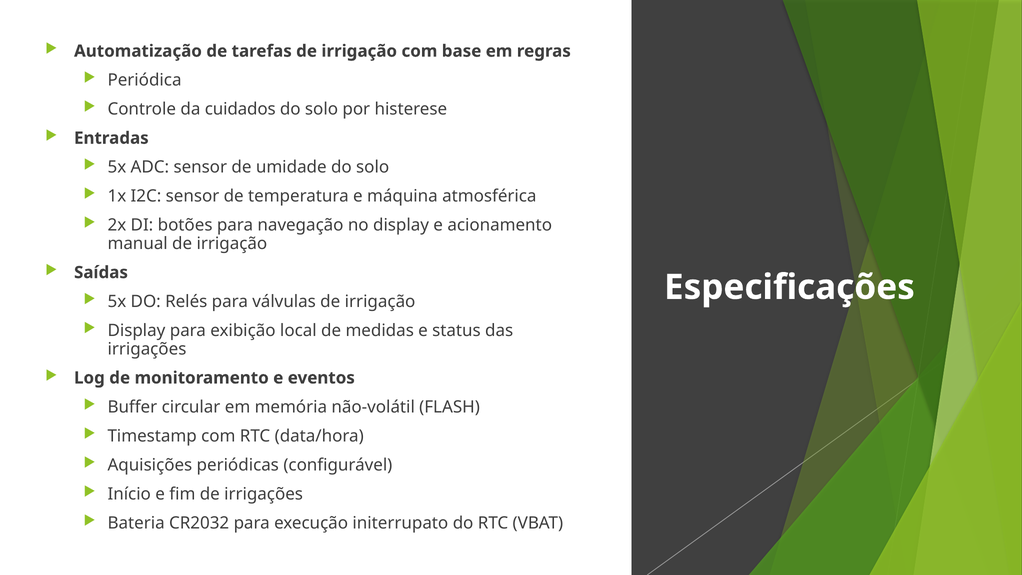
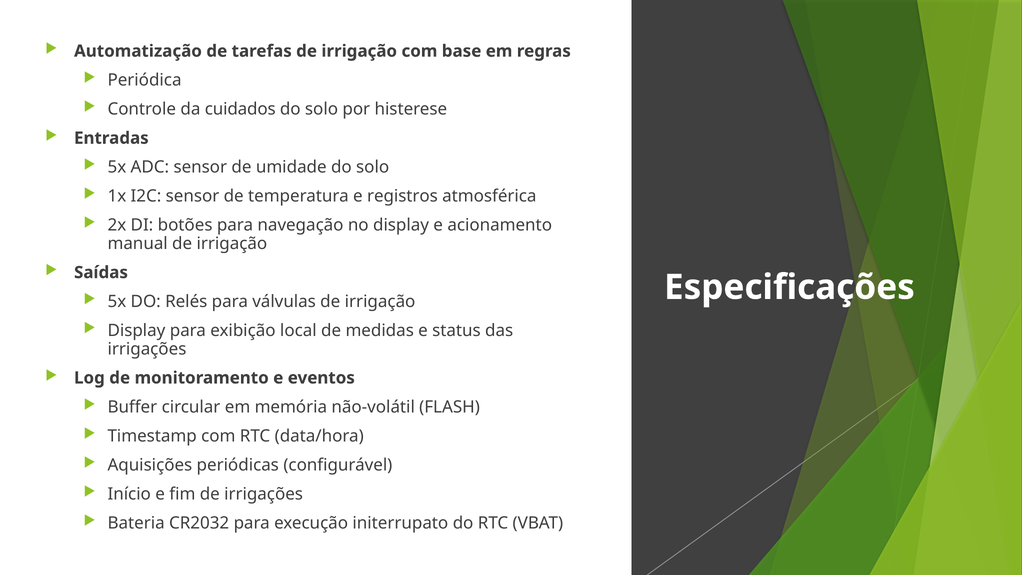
máquina: máquina -> registros
